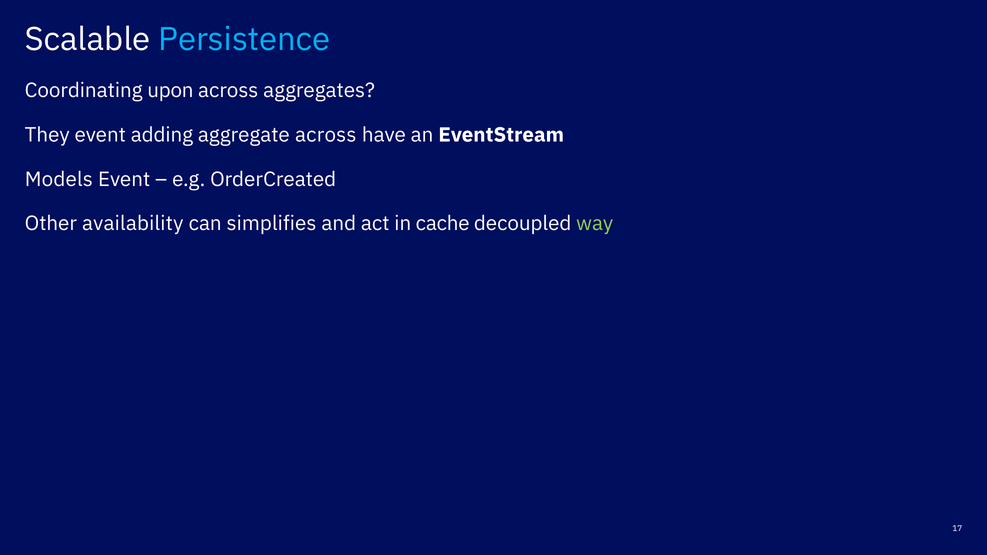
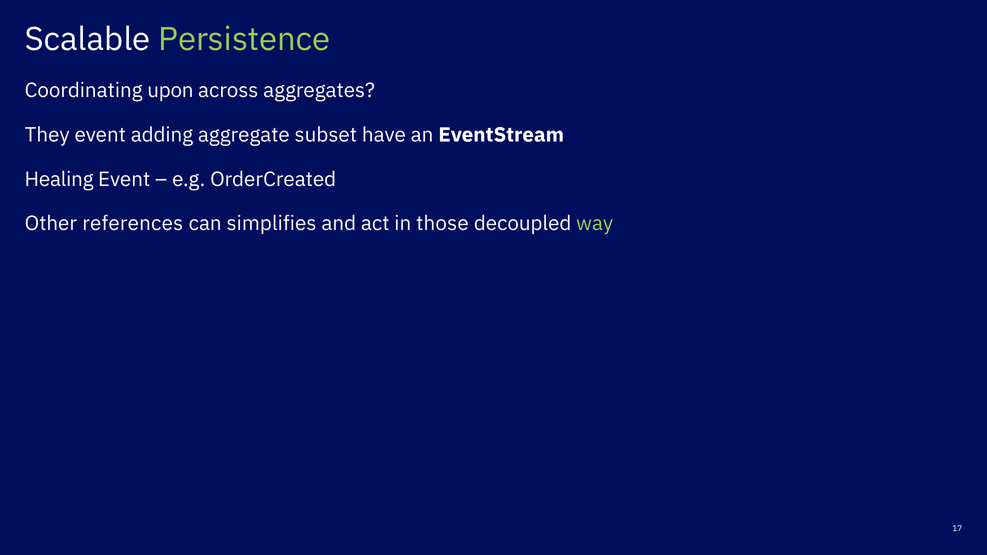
Persistence colour: light blue -> light green
aggregate across: across -> subset
Models: Models -> Healing
availability: availability -> references
cache: cache -> those
